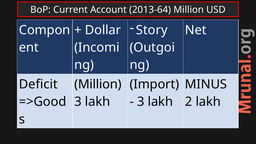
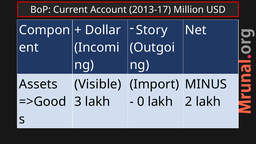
2013-64: 2013-64 -> 2013-17
Deficit: Deficit -> Assets
Million at (98, 84): Million -> Visible
3 at (141, 102): 3 -> 0
